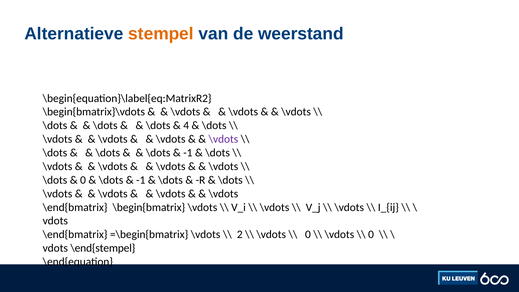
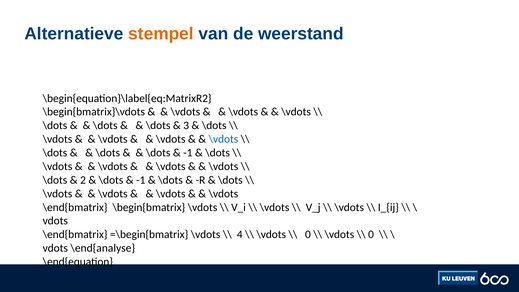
4: 4 -> 3
\vdots at (223, 139) colour: purple -> blue
0 at (83, 180): 0 -> 2
2: 2 -> 4
\end{stempel: \end{stempel -> \end{analyse
